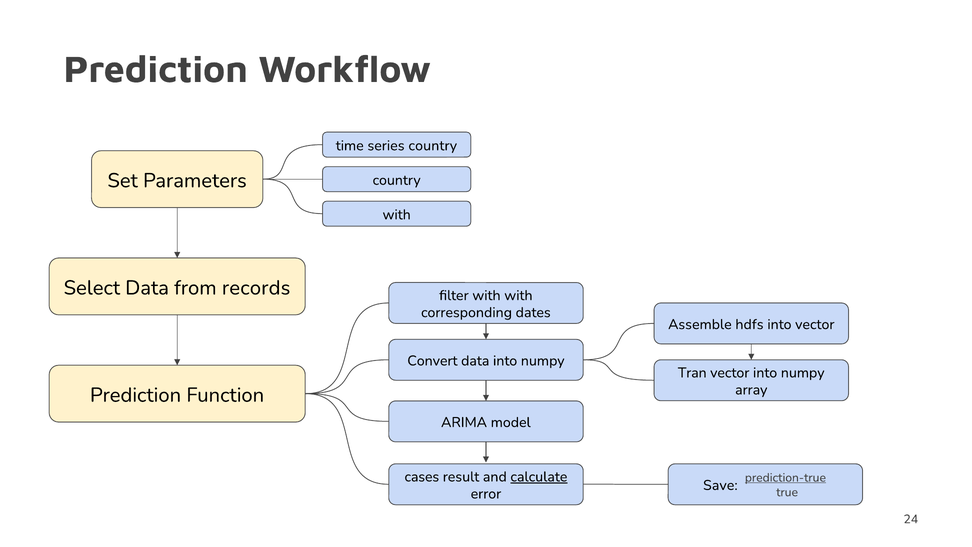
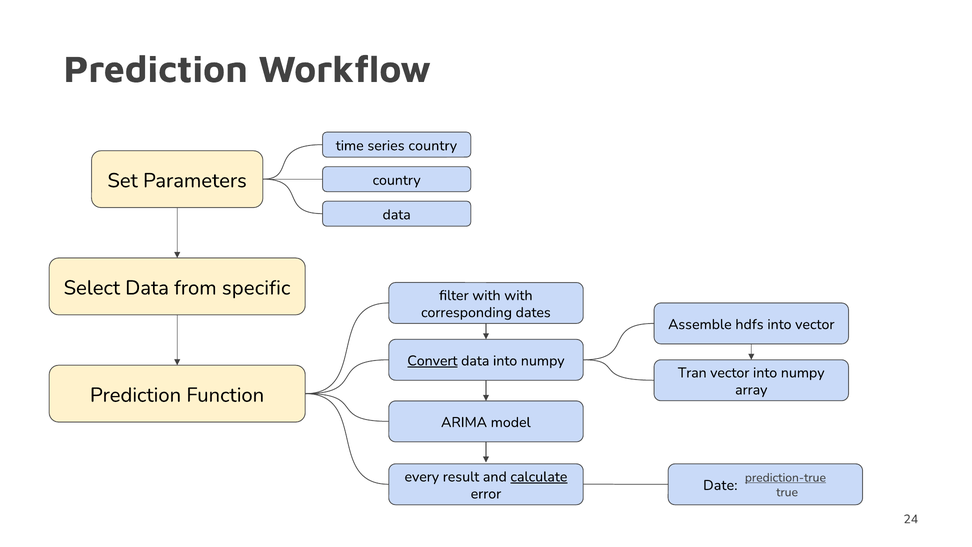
with at (397, 215): with -> data
records: records -> specific
Convert underline: none -> present
cases: cases -> every
Save: Save -> Date
